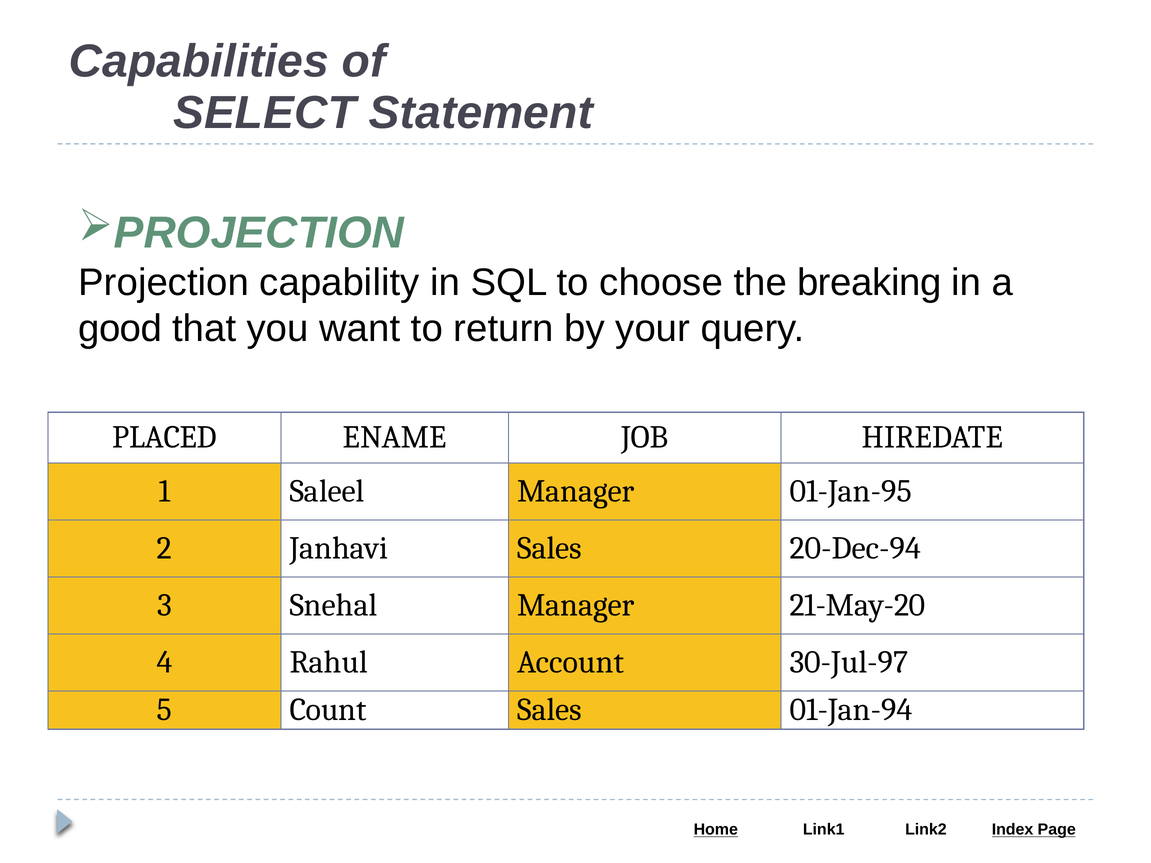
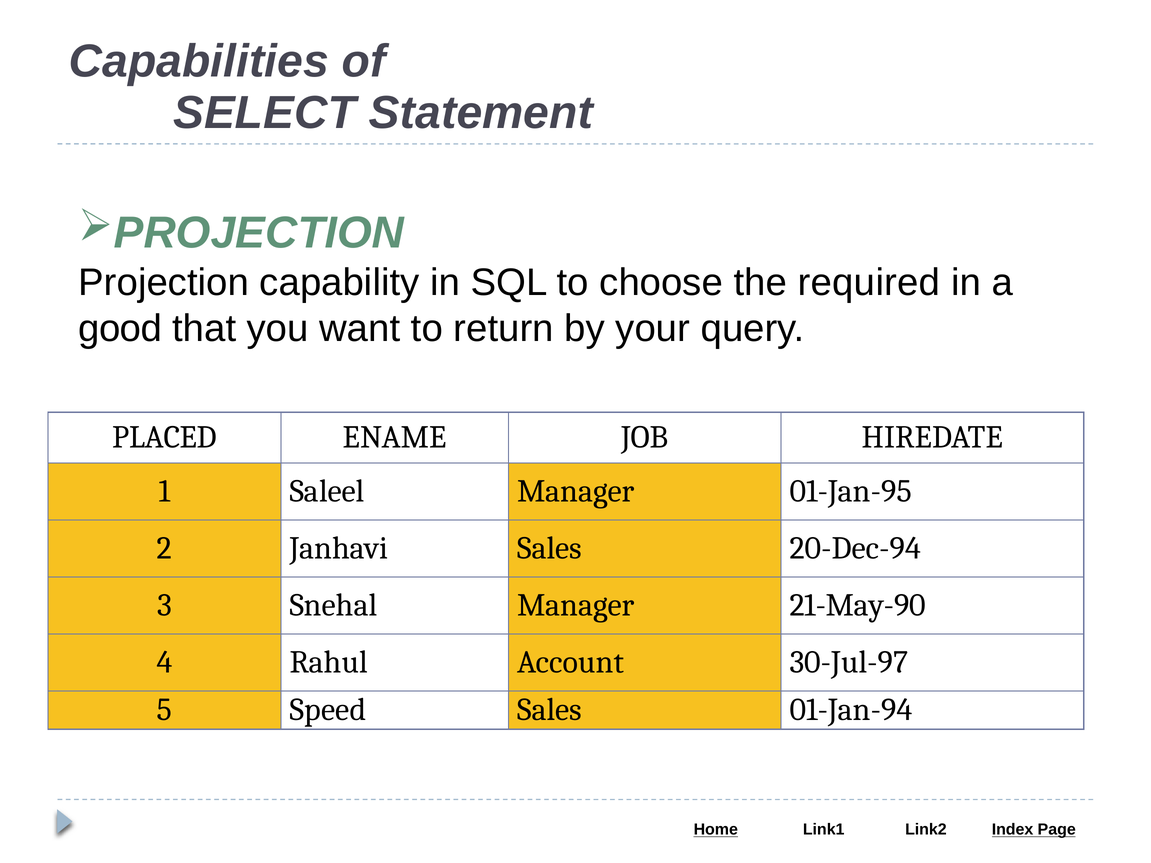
breaking: breaking -> required
21-May-20: 21-May-20 -> 21-May-90
Count: Count -> Speed
